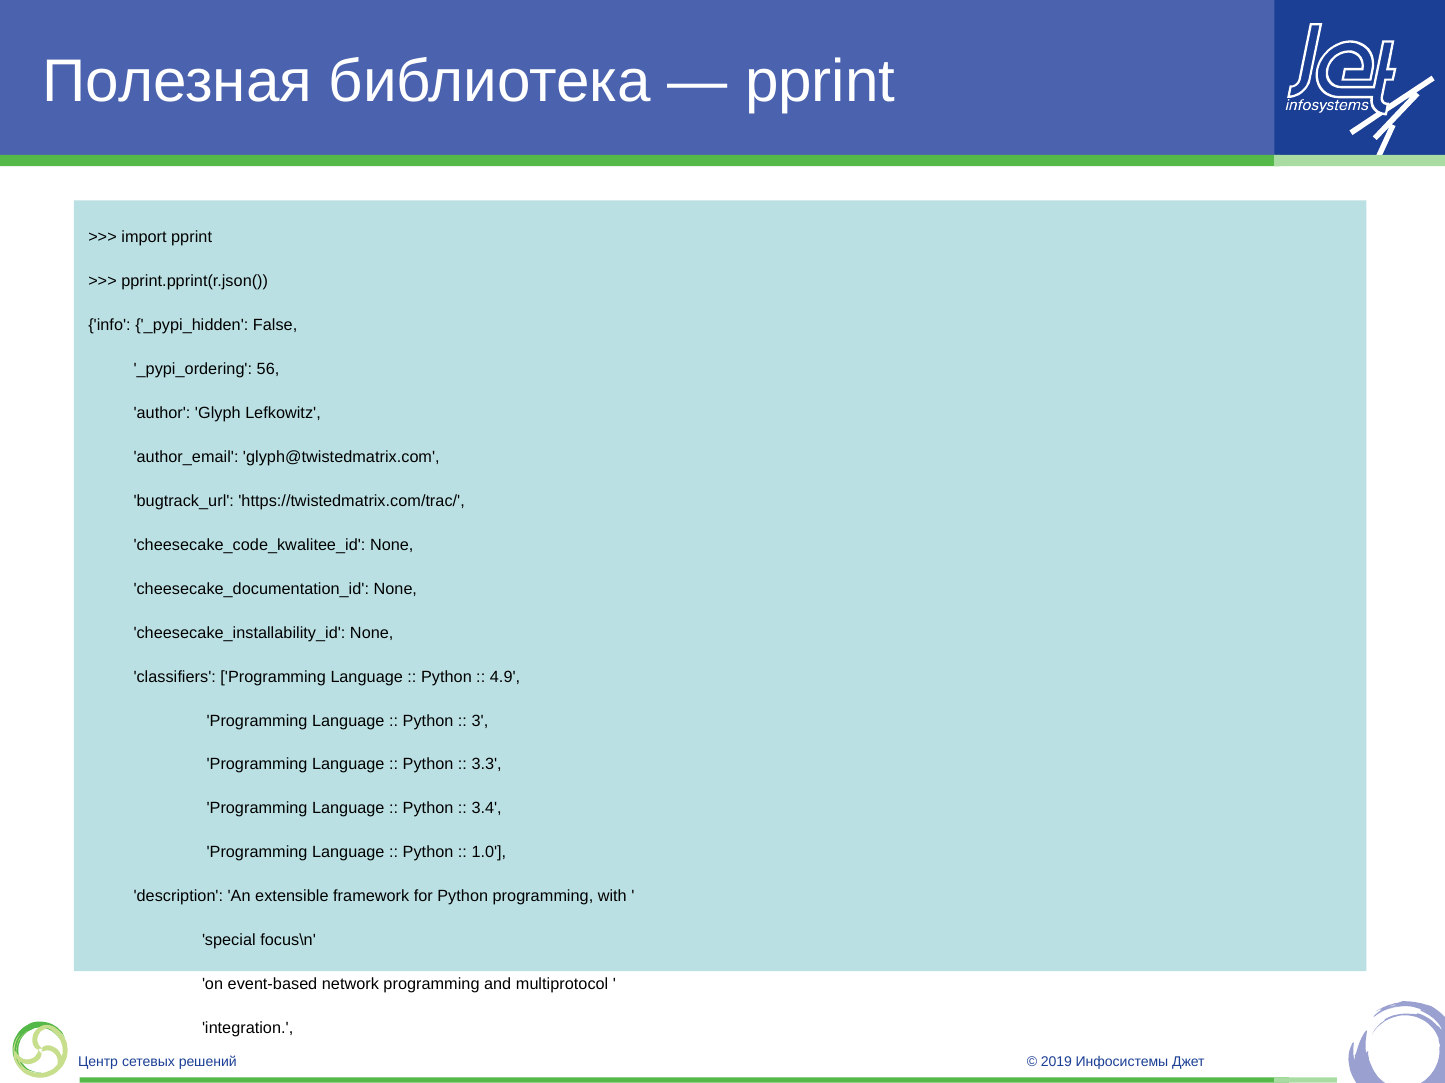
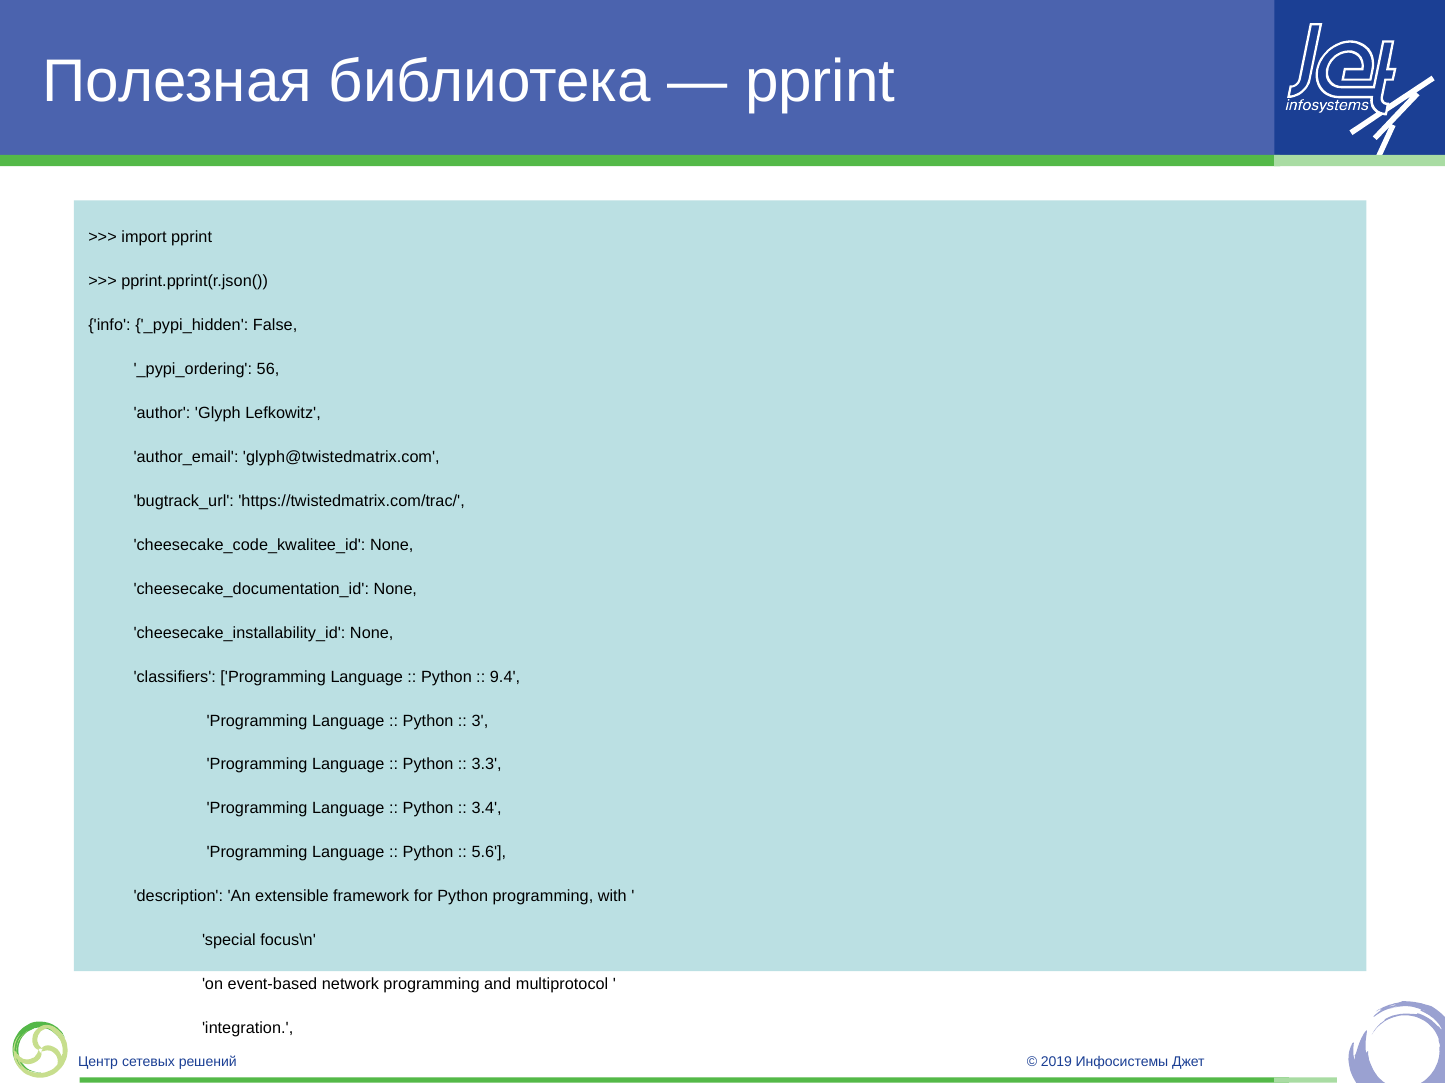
4.9: 4.9 -> 9.4
1.0: 1.0 -> 5.6
